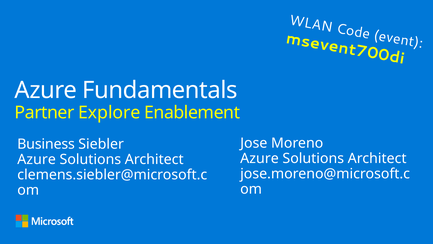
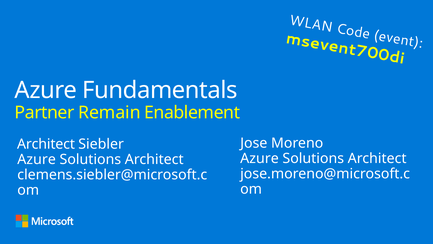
Explore: Explore -> Remain
Business at (46, 144): Business -> Architect
